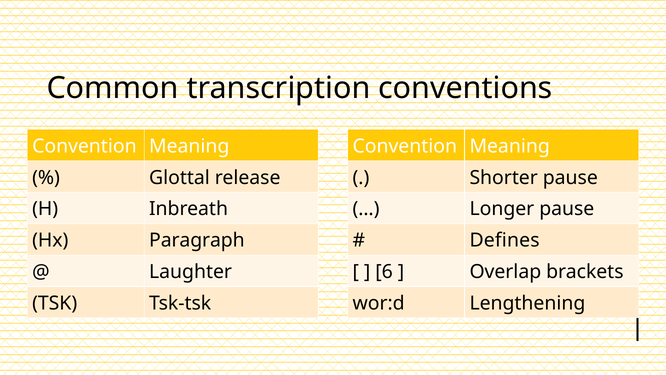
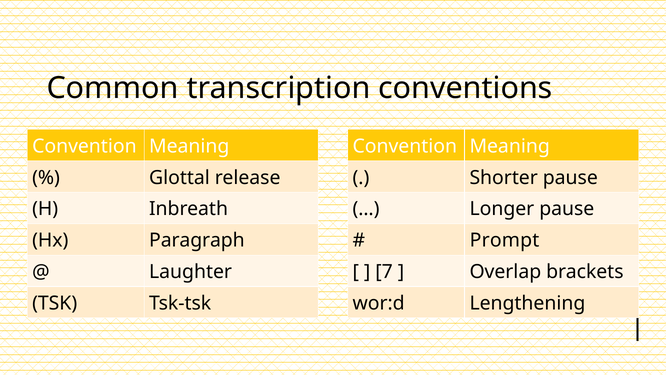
Defines: Defines -> Prompt
6: 6 -> 7
